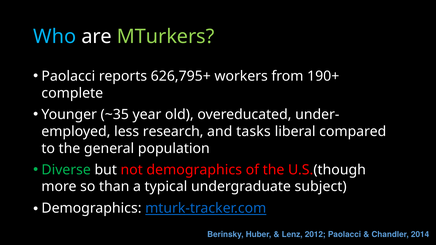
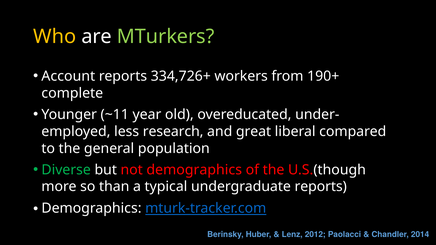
Who colour: light blue -> yellow
Paolacci at (68, 76): Paolacci -> Account
626,795+: 626,795+ -> 334,726+
~35: ~35 -> ~11
tasks: tasks -> great
undergraduate subject: subject -> reports
